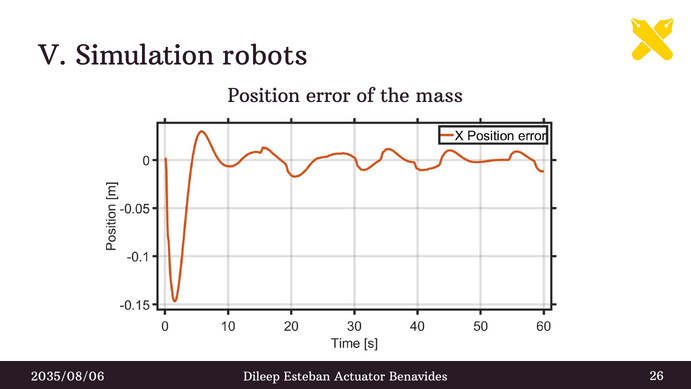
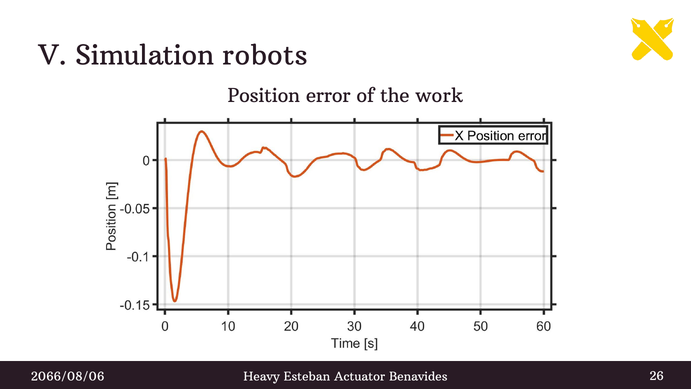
mass: mass -> work
2035/08/06: 2035/08/06 -> 2066/08/06
Dileep: Dileep -> Heavy
